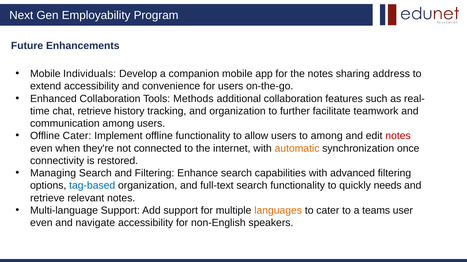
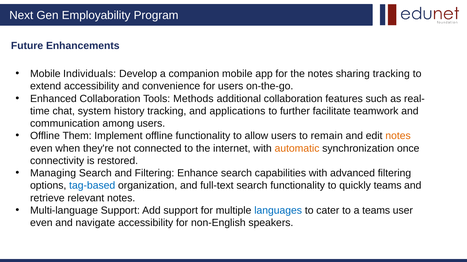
sharing address: address -> tracking
chat retrieve: retrieve -> system
and organization: organization -> applications
Offline Cater: Cater -> Them
to among: among -> remain
notes at (398, 136) colour: red -> orange
quickly needs: needs -> teams
languages colour: orange -> blue
